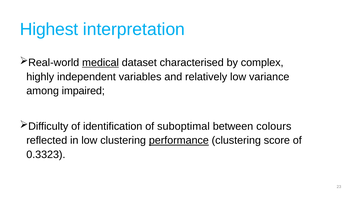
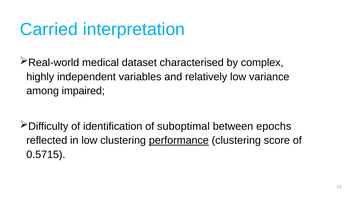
Highest: Highest -> Carried
medical underline: present -> none
colours: colours -> epochs
0.3323: 0.3323 -> 0.5715
